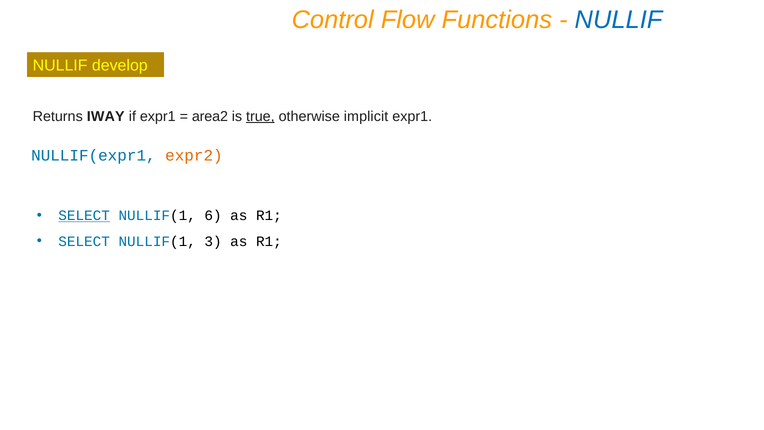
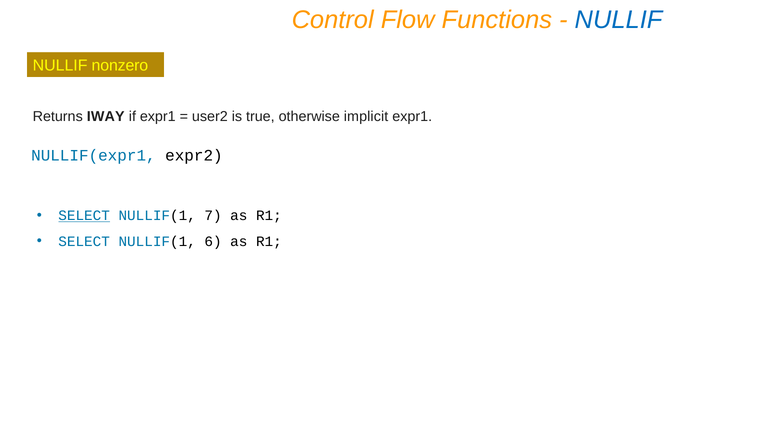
develop: develop -> nonzero
area2: area2 -> user2
true underline: present -> none
expr2 colour: orange -> black
6: 6 -> 7
3: 3 -> 6
